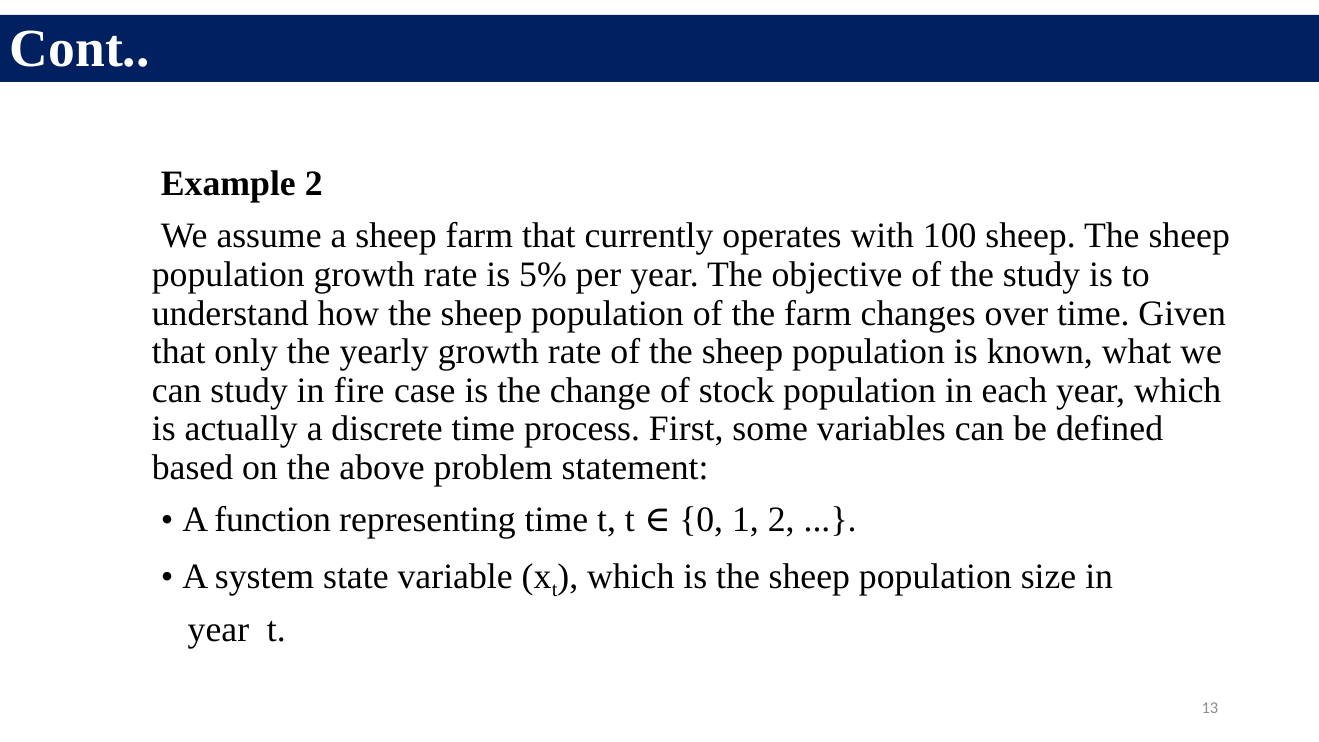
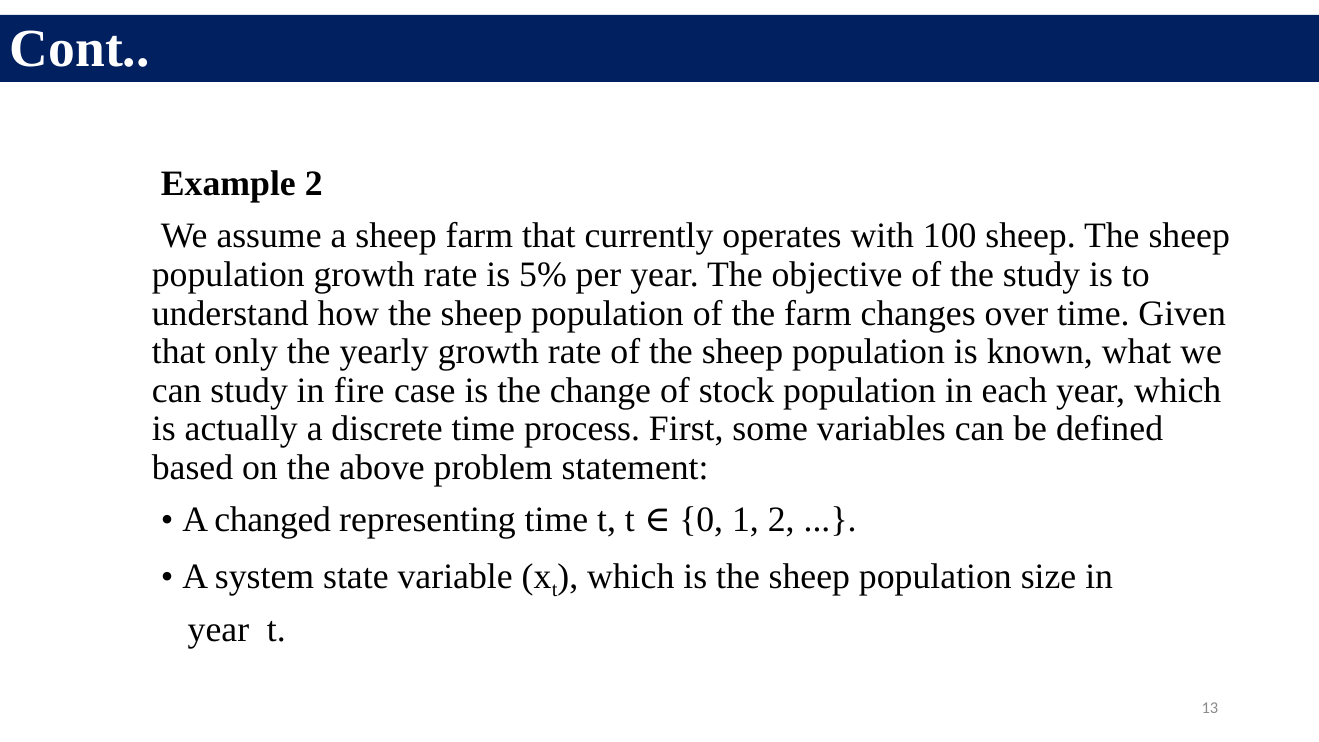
function: function -> changed
